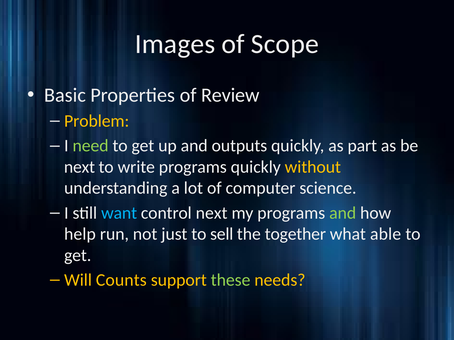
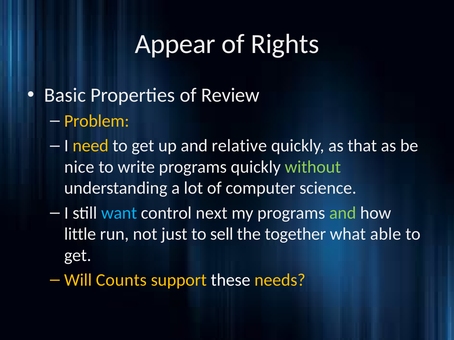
Images: Images -> Appear
Scope: Scope -> Rights
need colour: light green -> yellow
outputs: outputs -> relative
part: part -> that
next at (79, 167): next -> nice
without colour: yellow -> light green
help: help -> little
these colour: light green -> white
